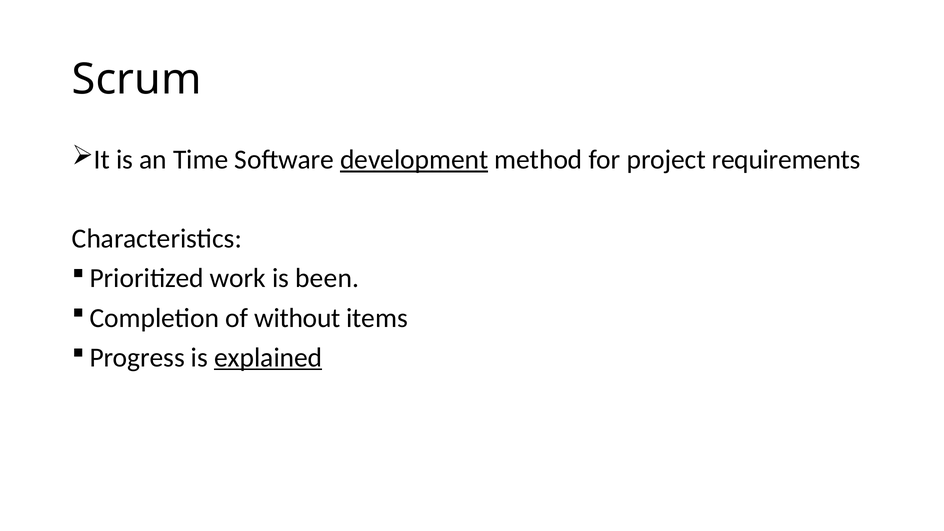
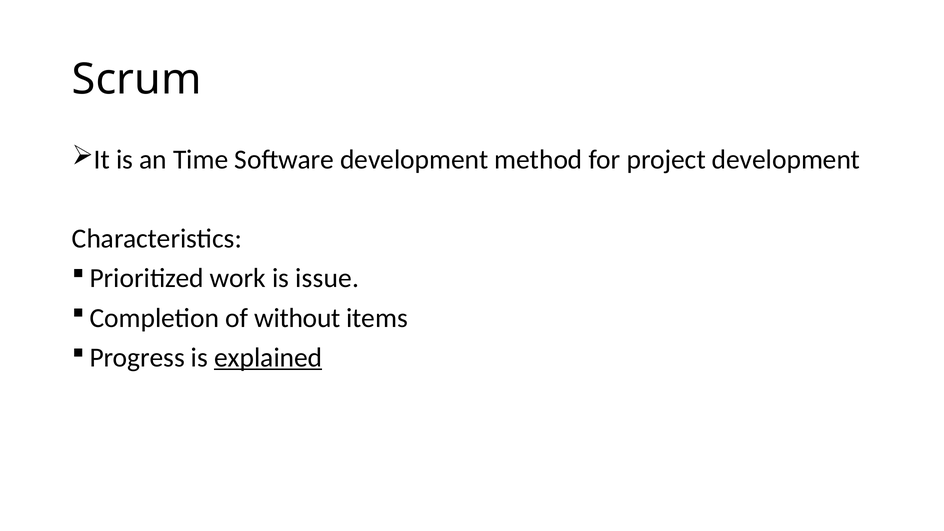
development at (414, 160) underline: present -> none
project requirements: requirements -> development
been: been -> issue
